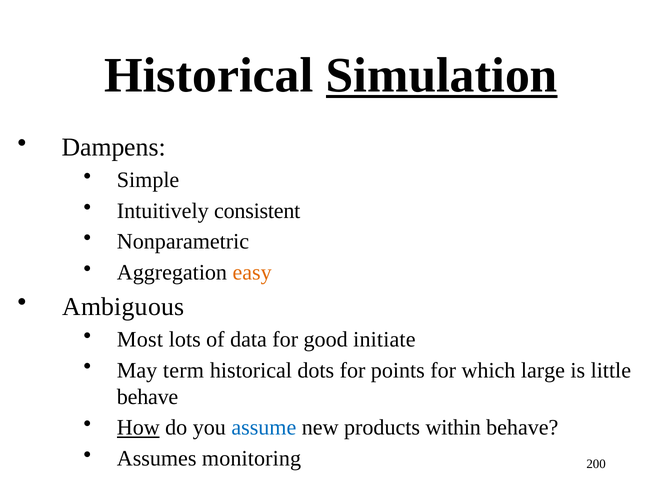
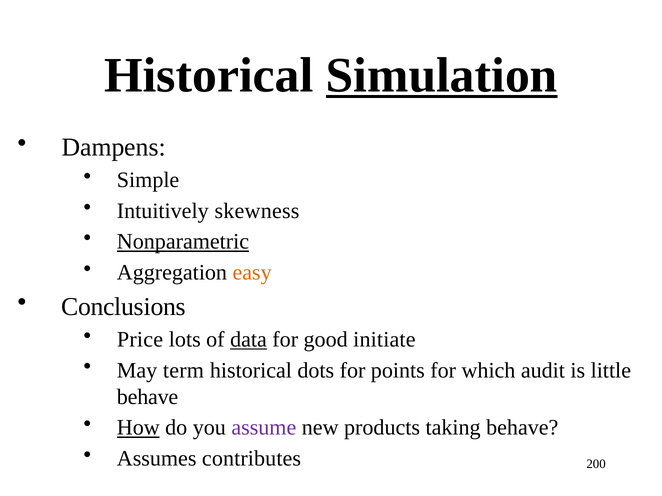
consistent: consistent -> skewness
Nonparametric underline: none -> present
Ambiguous: Ambiguous -> Conclusions
Most: Most -> Price
data underline: none -> present
large: large -> audit
assume colour: blue -> purple
within: within -> taking
monitoring: monitoring -> contributes
